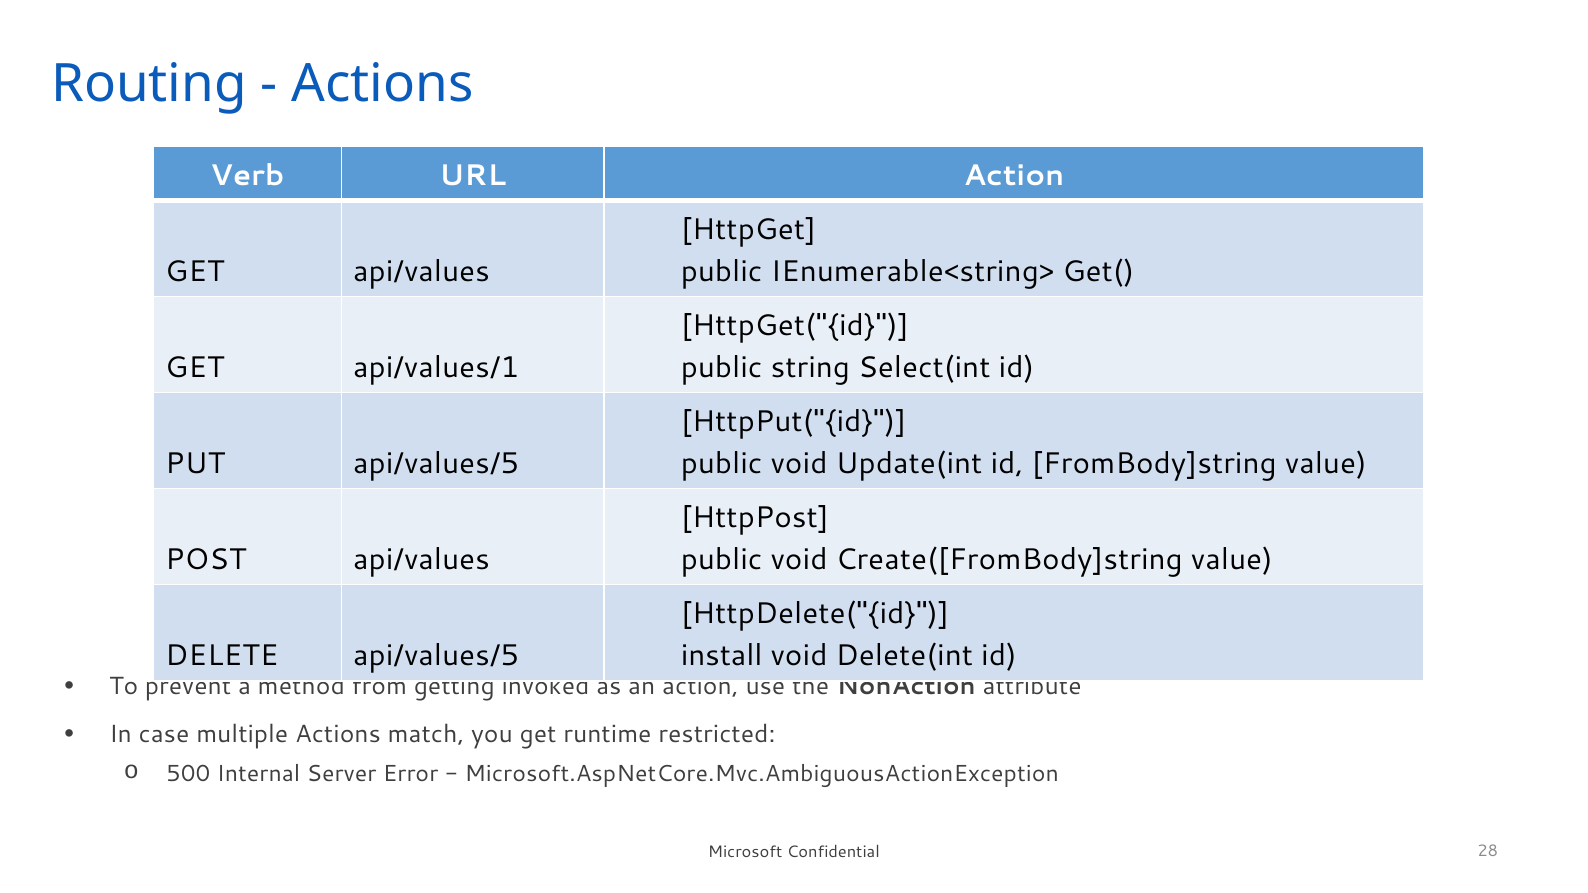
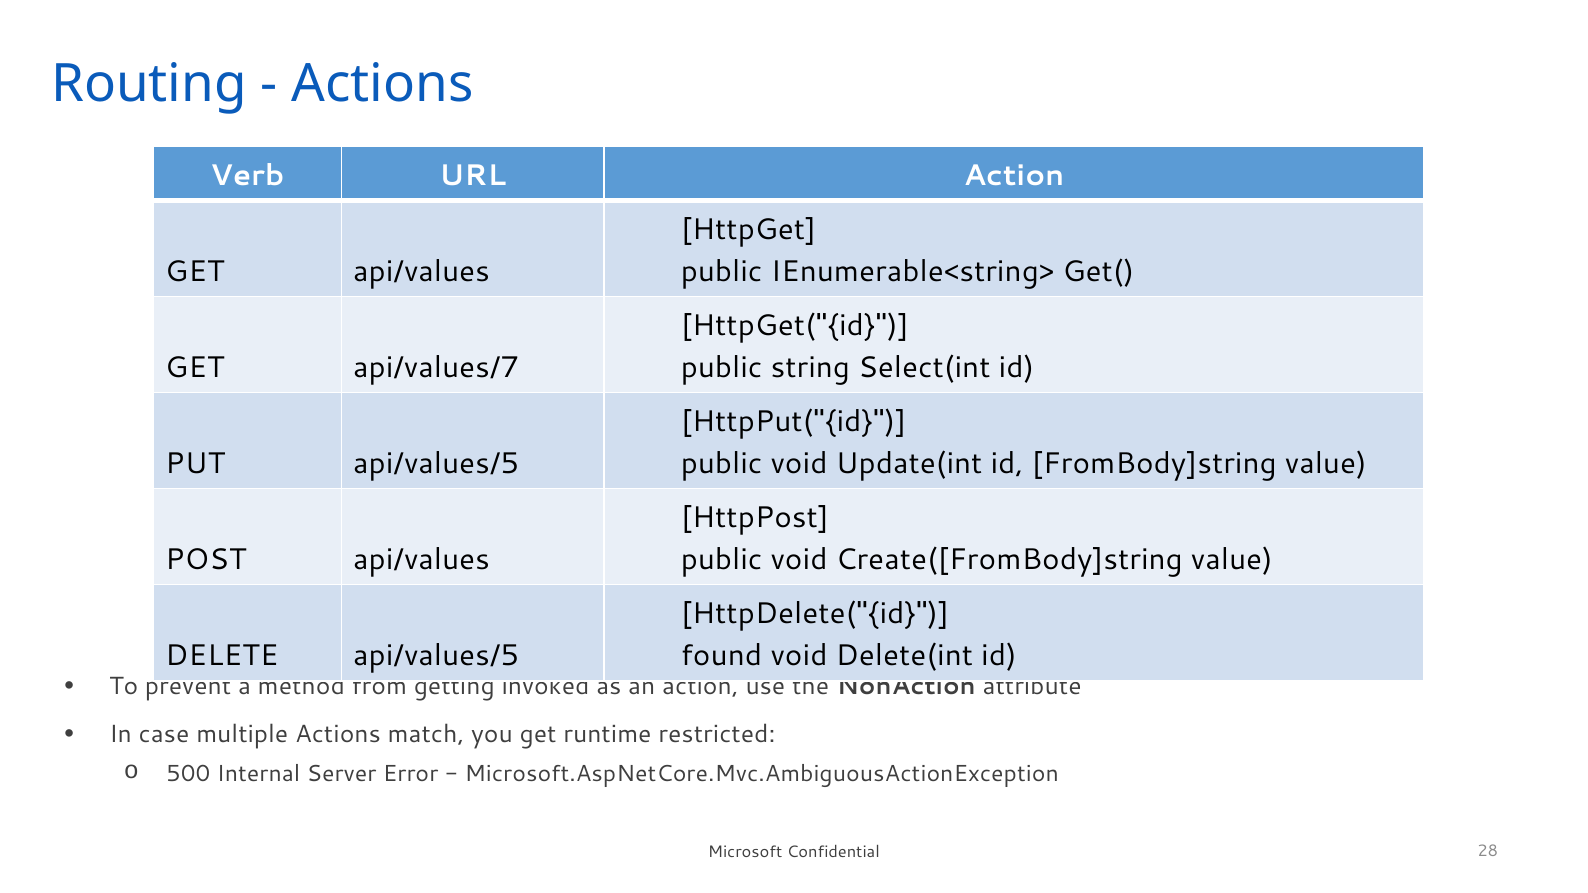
api/values/1: api/values/1 -> api/values/7
install: install -> found
